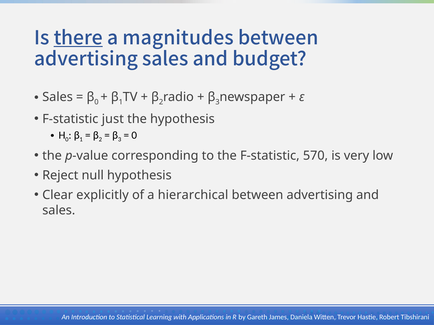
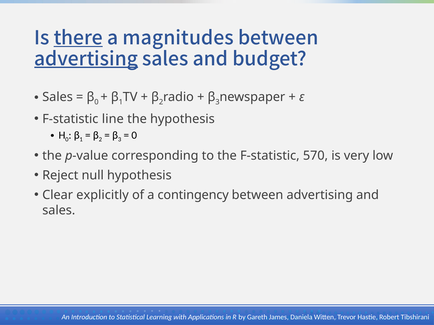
advertising at (86, 59) underline: none -> present
just: just -> line
hierarchical: hierarchical -> contingency
